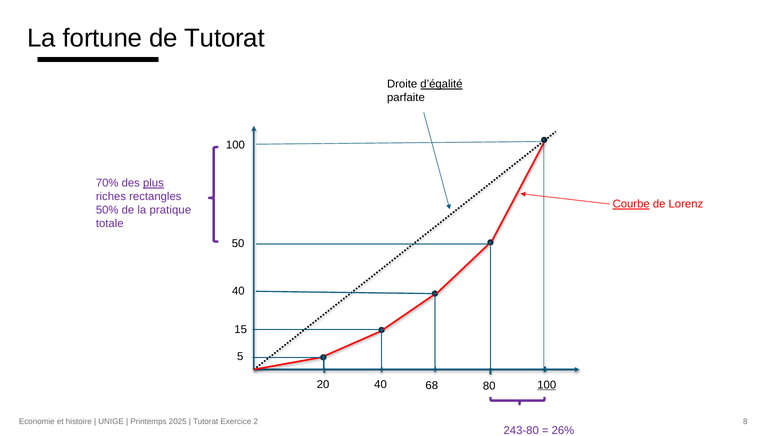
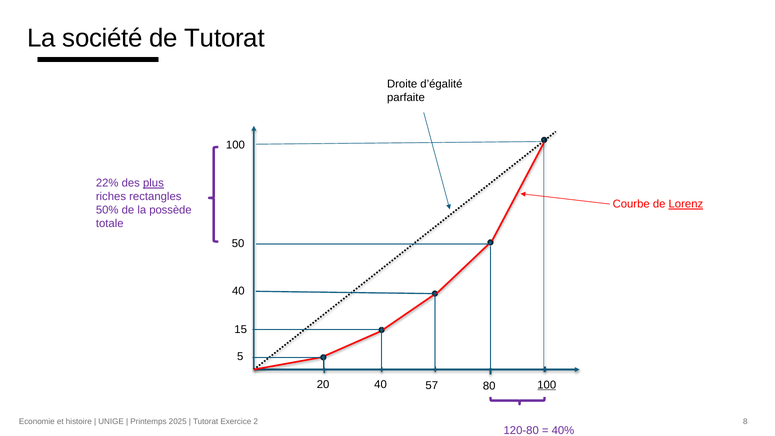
fortune: fortune -> société
d’égalité underline: present -> none
70%: 70% -> 22%
Courbe underline: present -> none
Lorenz underline: none -> present
pratique: pratique -> possède
68: 68 -> 57
243-80: 243-80 -> 120-80
26%: 26% -> 40%
